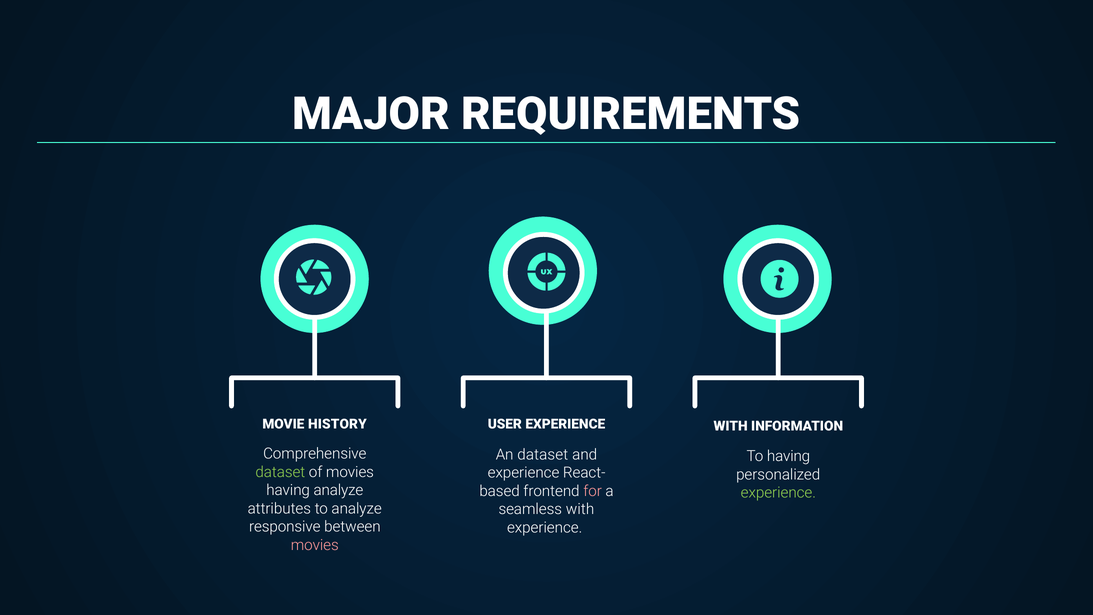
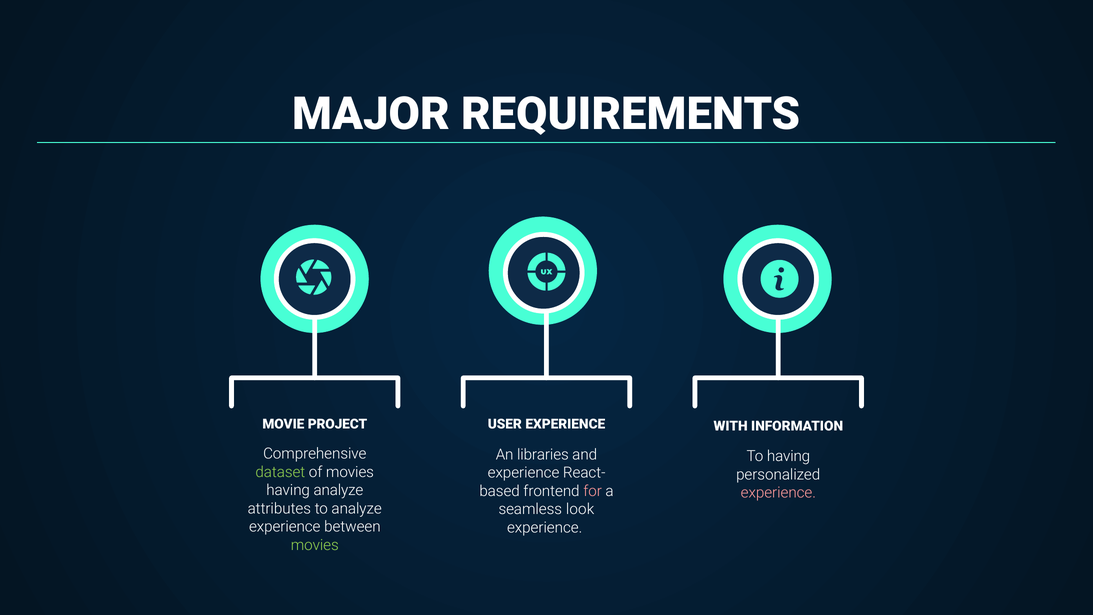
HISTORY: HISTORY -> PROJECT
An dataset: dataset -> libraries
experience at (778, 493) colour: light green -> pink
seamless with: with -> look
responsive at (285, 527): responsive -> experience
movies at (315, 545) colour: pink -> light green
